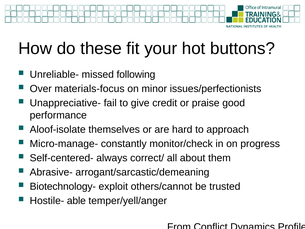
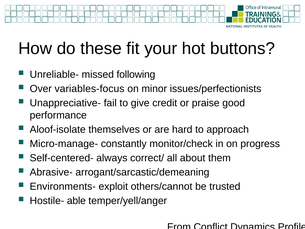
materials-focus: materials-focus -> variables-focus
Biotechnology-: Biotechnology- -> Environments-
